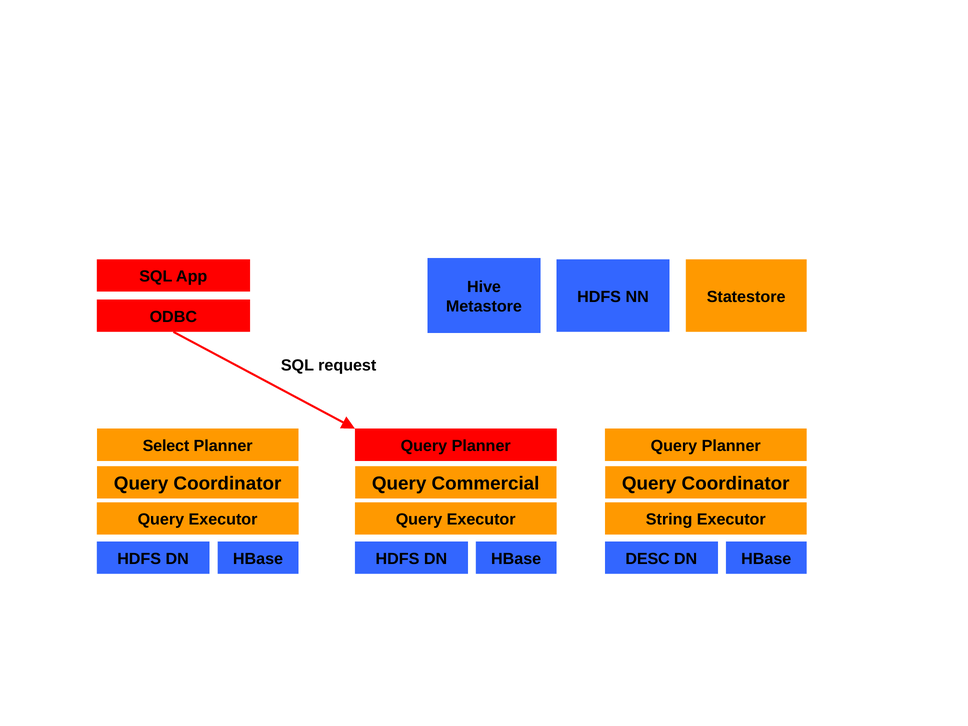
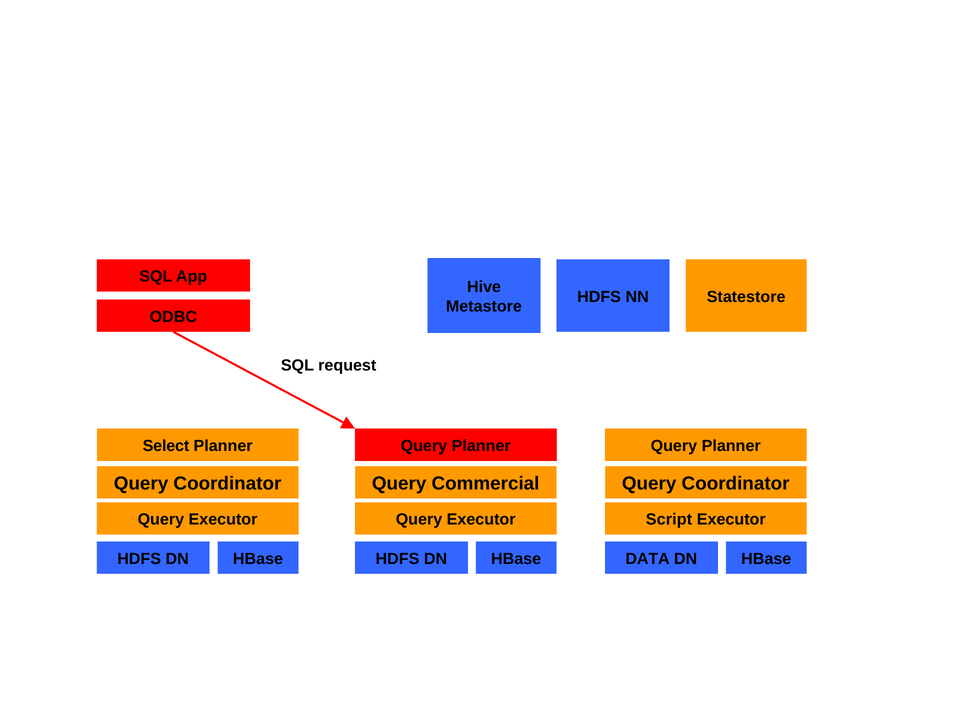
String: String -> Script
DESC: DESC -> DATA
